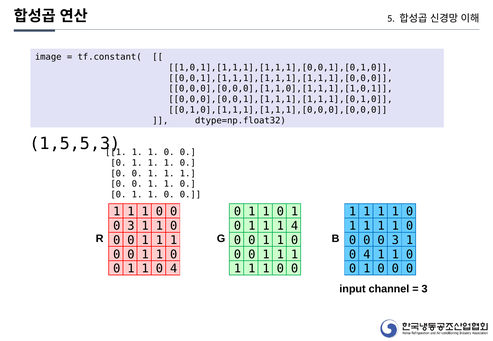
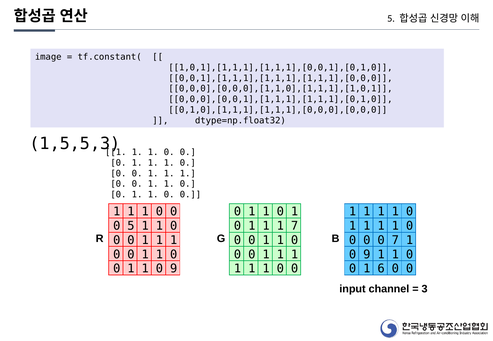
1 4: 4 -> 7
3 at (131, 226): 3 -> 5
3 at (395, 240): 3 -> 7
4 at (367, 255): 4 -> 9
1 1 0 4: 4 -> 9
0 at (381, 269): 0 -> 6
